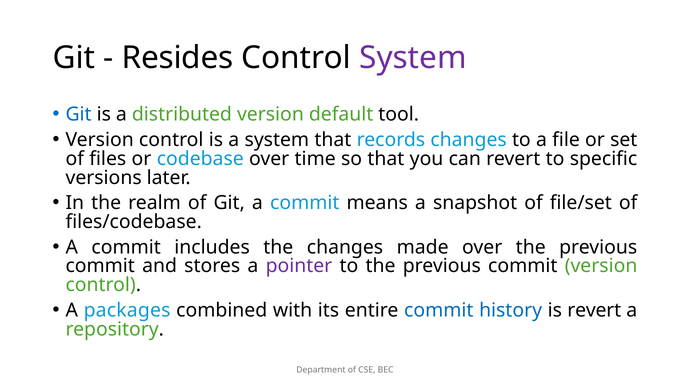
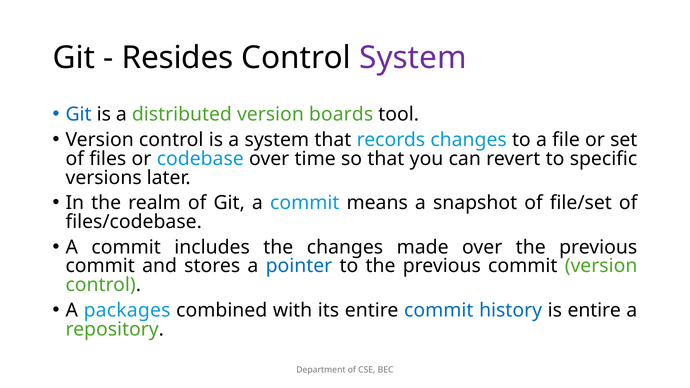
default: default -> boards
pointer colour: purple -> blue
is revert: revert -> entire
